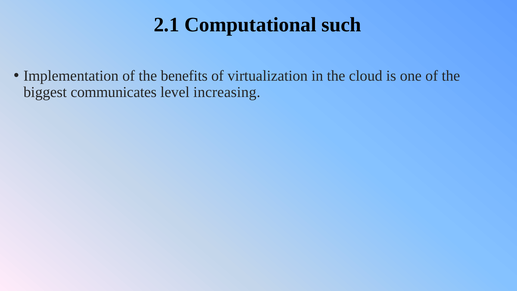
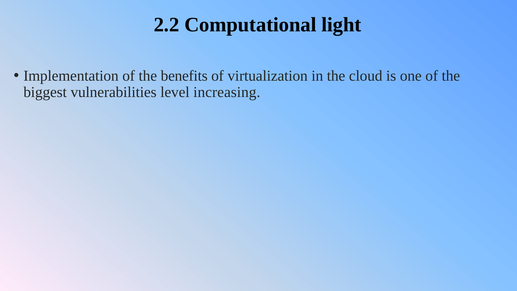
2.1: 2.1 -> 2.2
such: such -> light
communicates: communicates -> vulnerabilities
